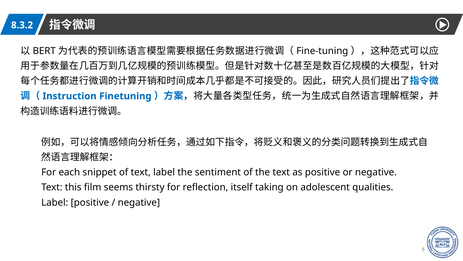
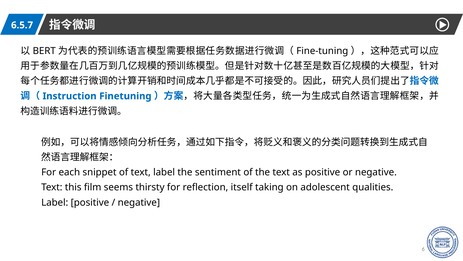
8.3.2: 8.3.2 -> 6.5.7
